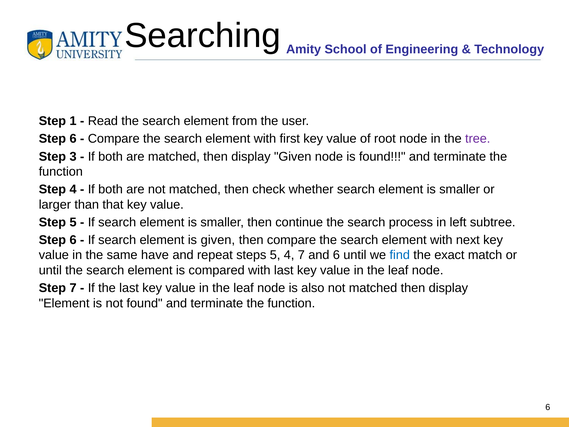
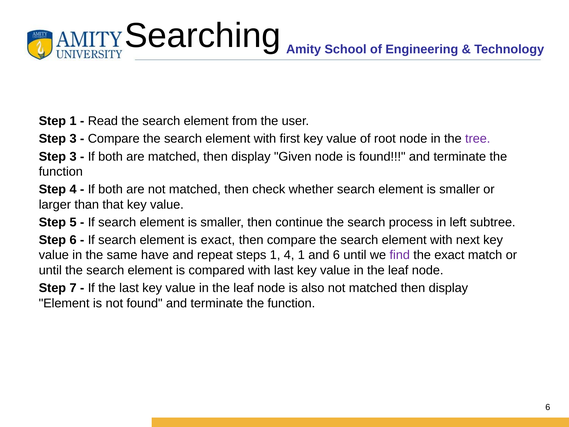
6 at (73, 139): 6 -> 3
is given: given -> exact
steps 5: 5 -> 1
4 7: 7 -> 1
find colour: blue -> purple
